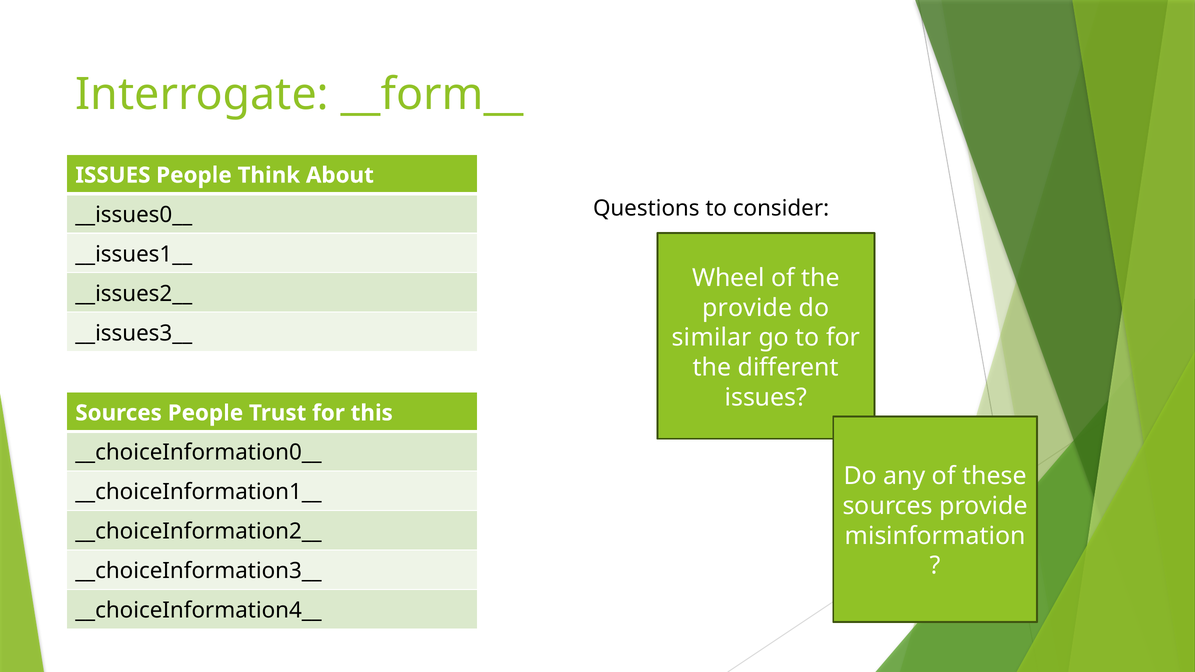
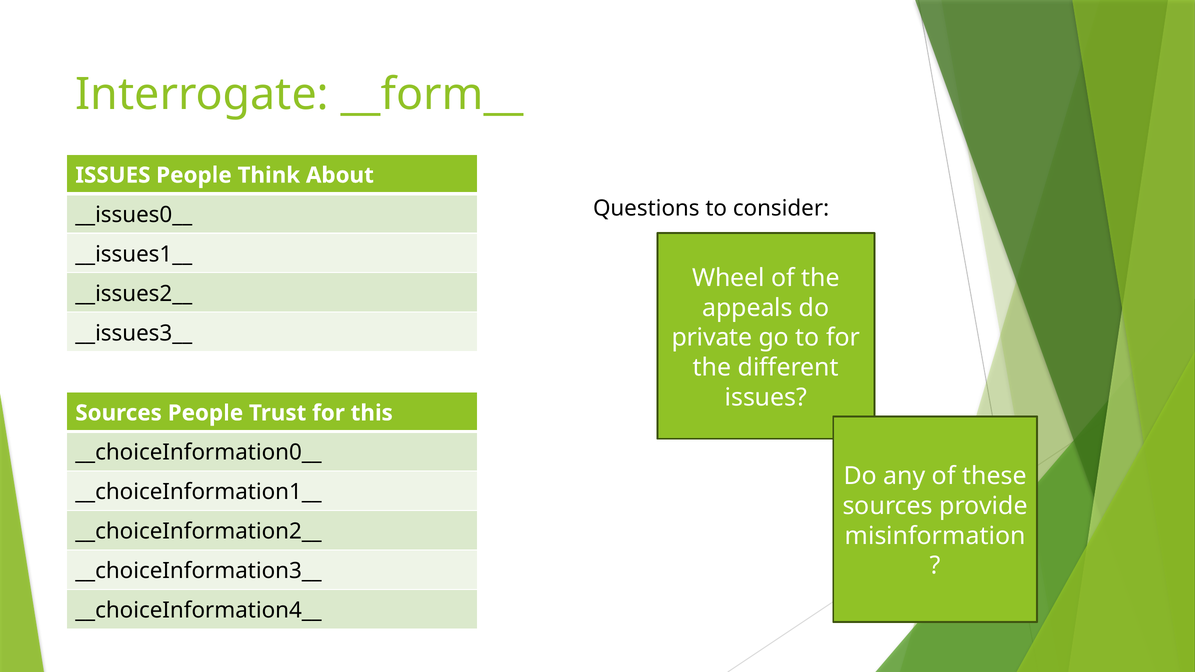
provide at (747, 308): provide -> appeals
similar: similar -> private
